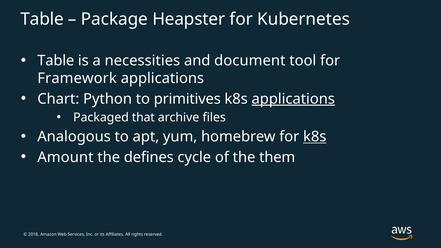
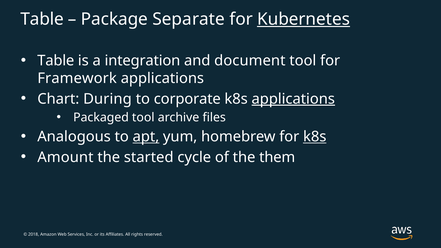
Heapster: Heapster -> Separate
Kubernetes underline: none -> present
necessities: necessities -> integration
Python: Python -> During
primitives: primitives -> corporate
Packaged that: that -> tool
apt underline: none -> present
defines: defines -> started
